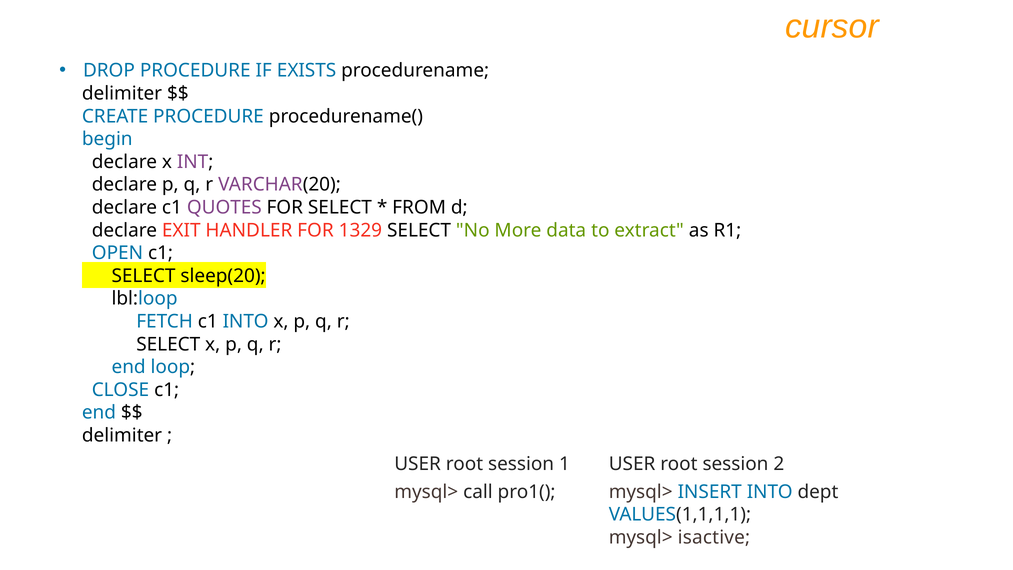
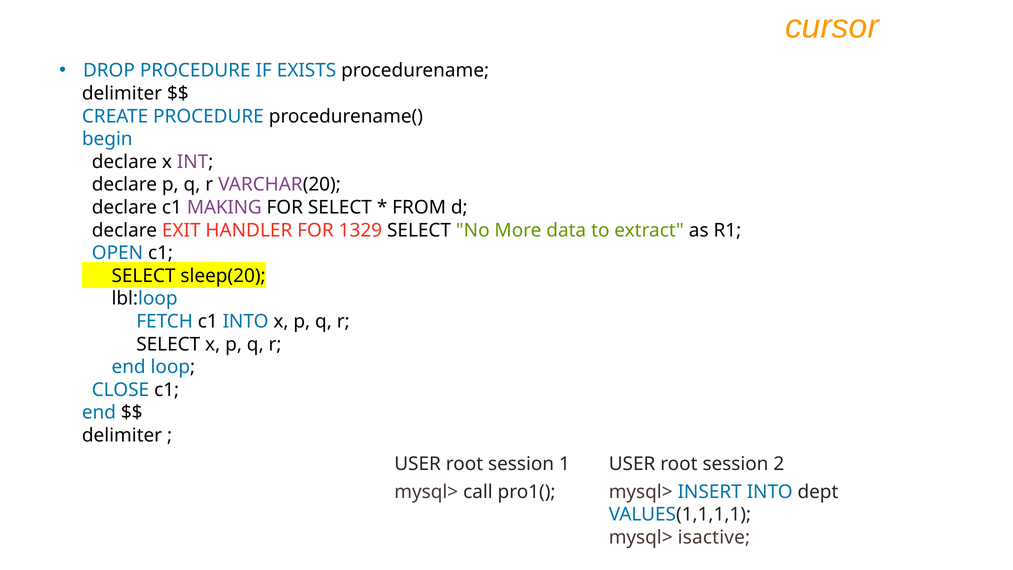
QUOTES: QUOTES -> MAKING
